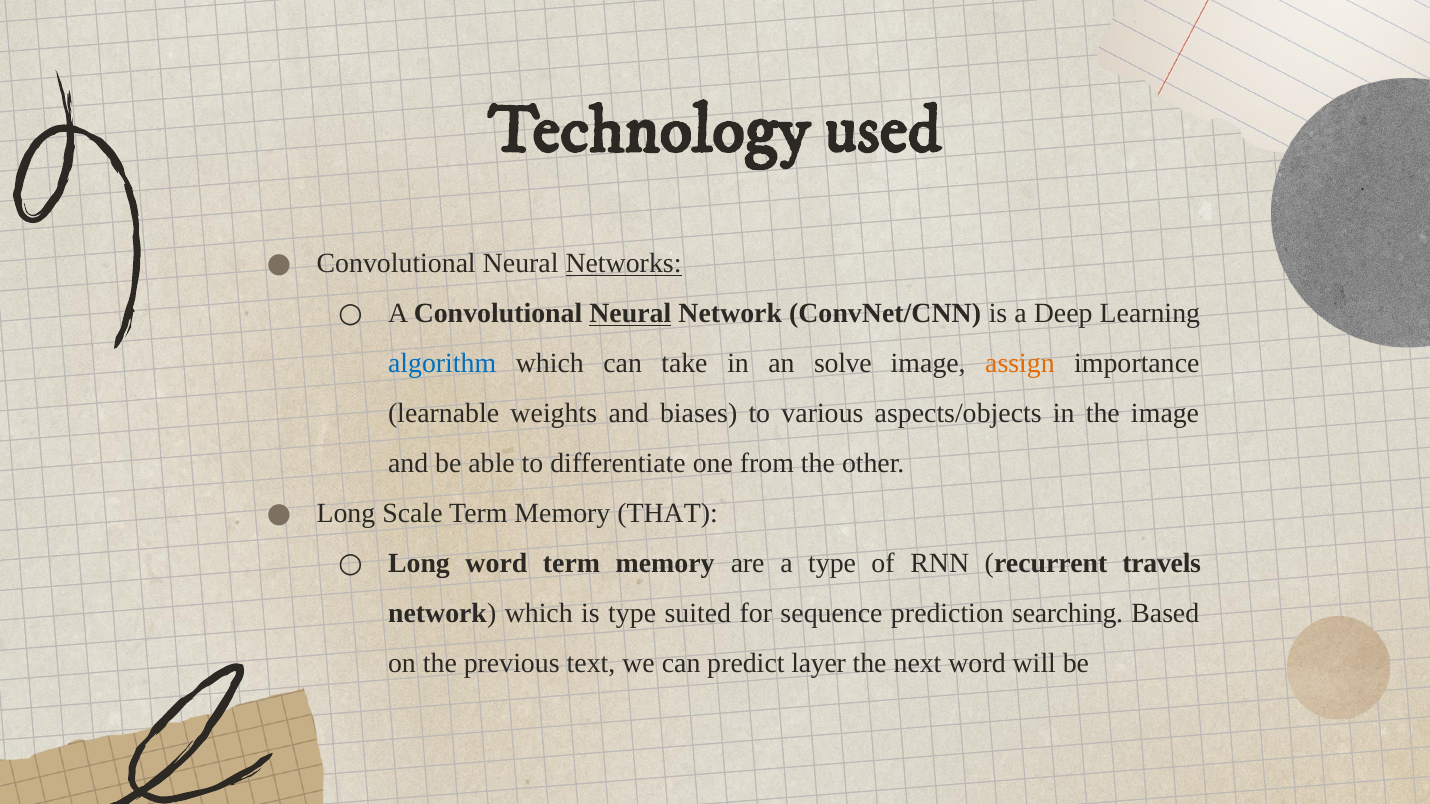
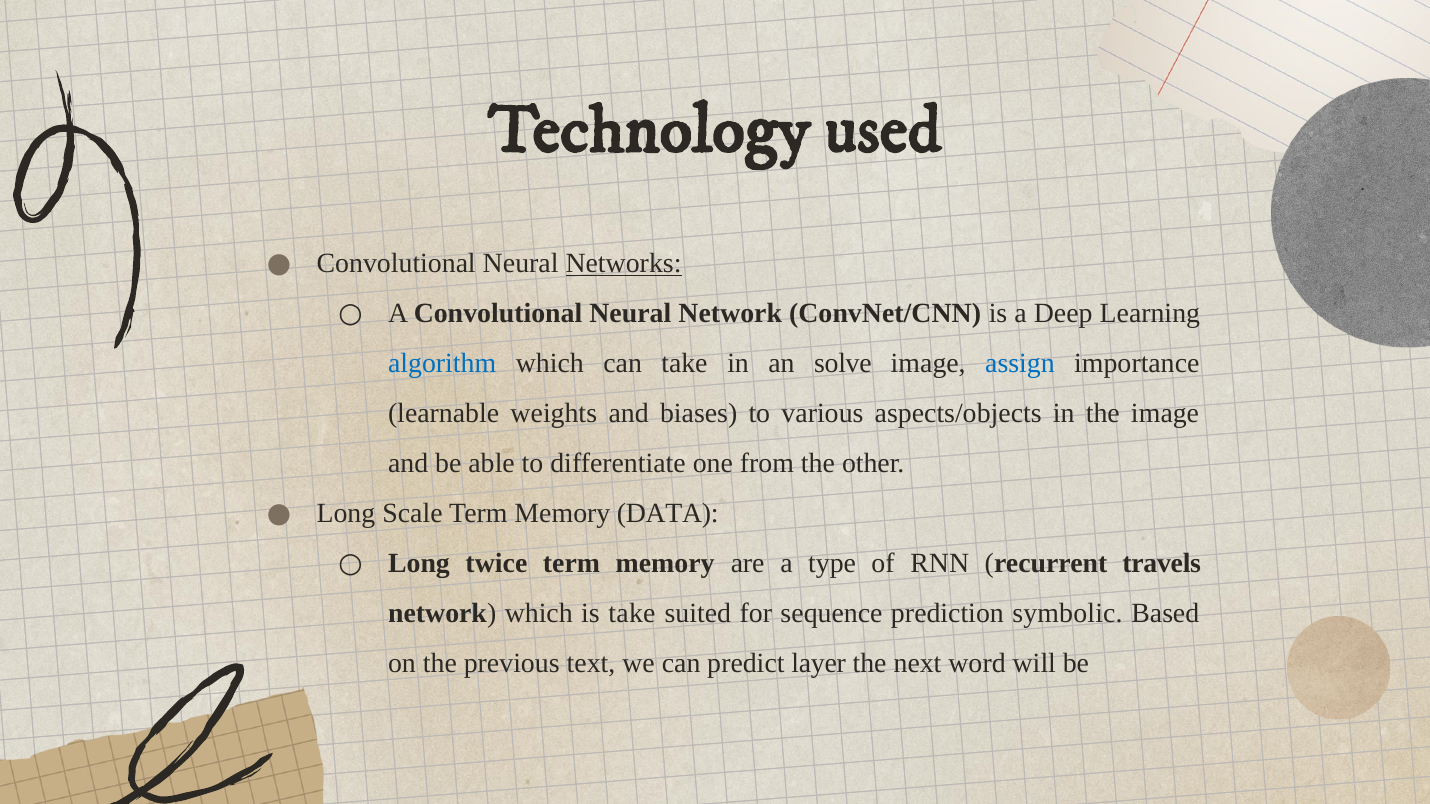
Neural at (630, 314) underline: present -> none
assign colour: orange -> blue
THAT: THAT -> DATA
Long word: word -> twice
is type: type -> take
searching: searching -> symbolic
